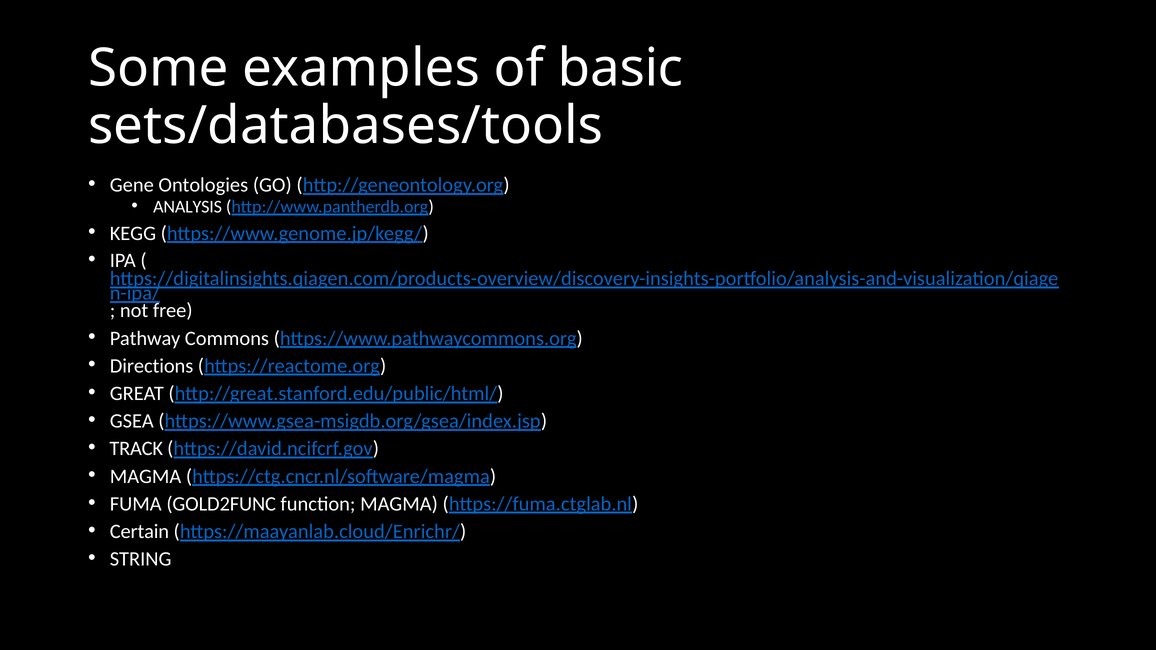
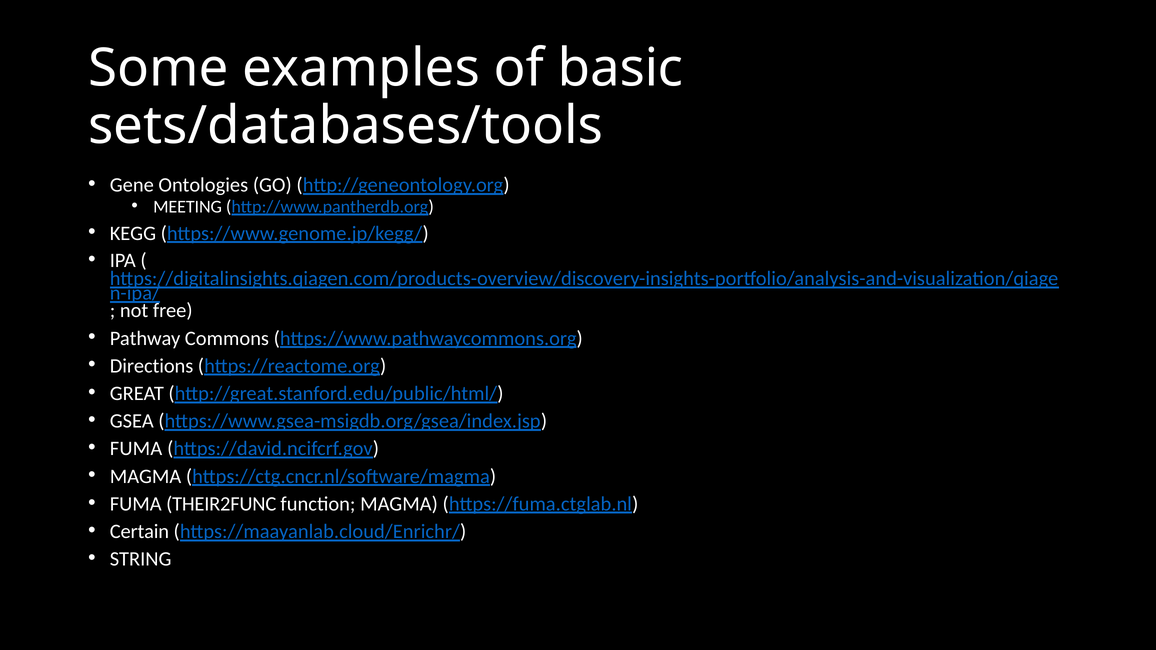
ANALYSIS: ANALYSIS -> MEETING
TRACK at (136, 449): TRACK -> FUMA
GOLD2FUNC: GOLD2FUNC -> THEIR2FUNC
